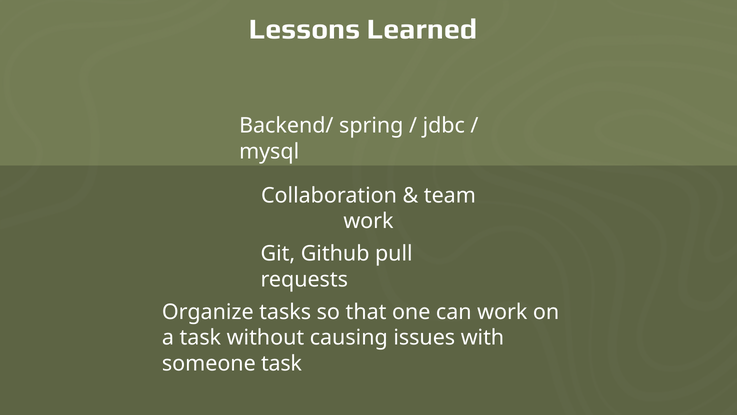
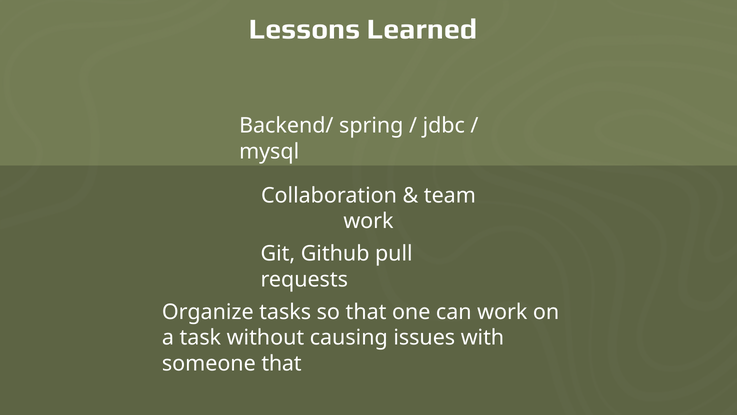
someone task: task -> that
